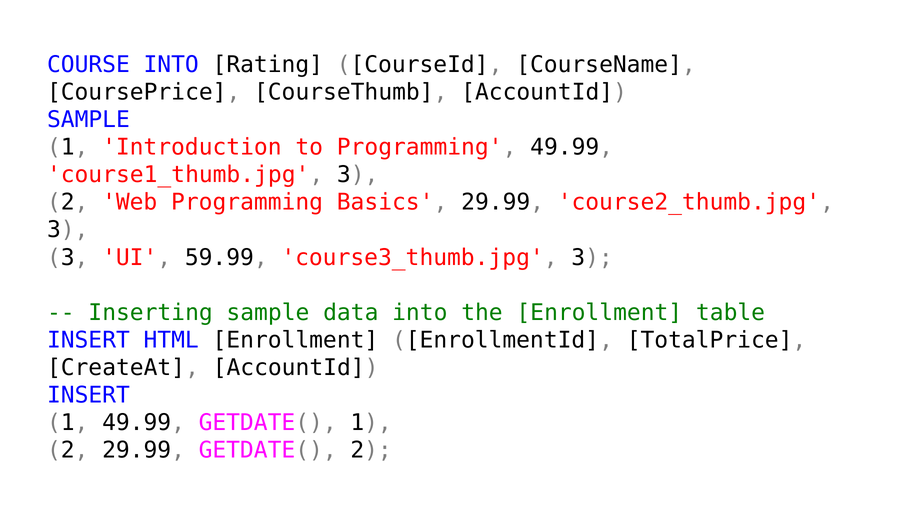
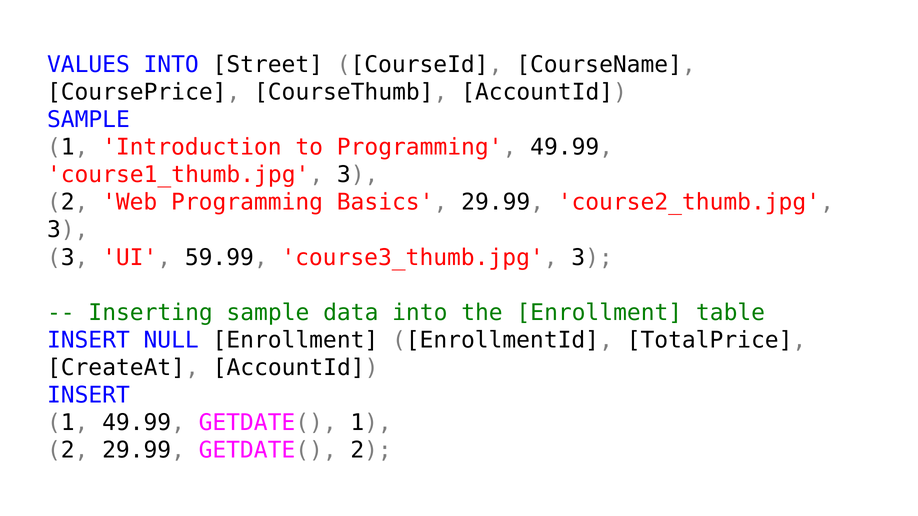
COURSE: COURSE -> VALUES
Rating: Rating -> Street
HTML: HTML -> NULL
